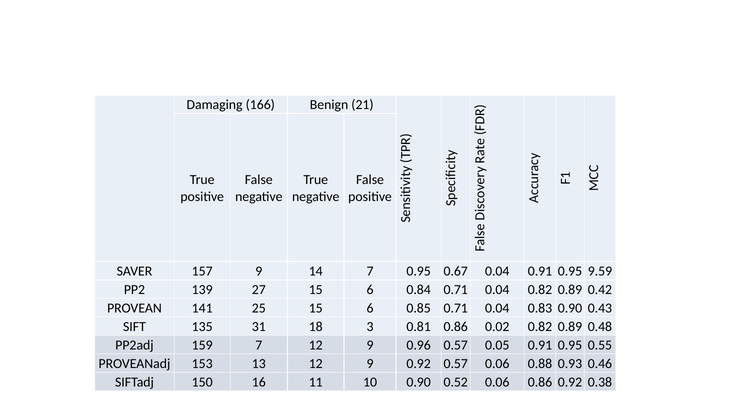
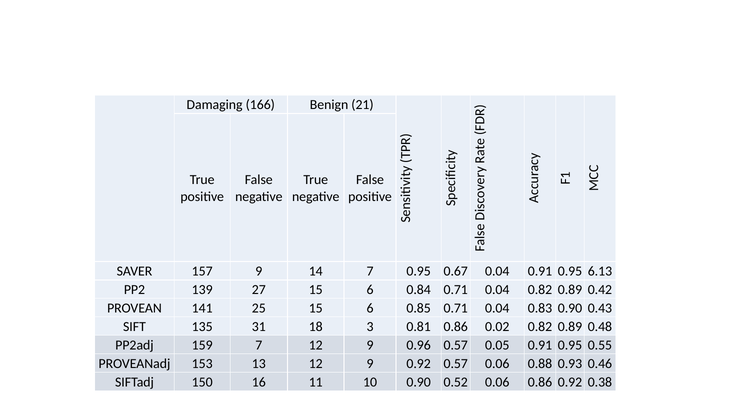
9.59: 9.59 -> 6.13
